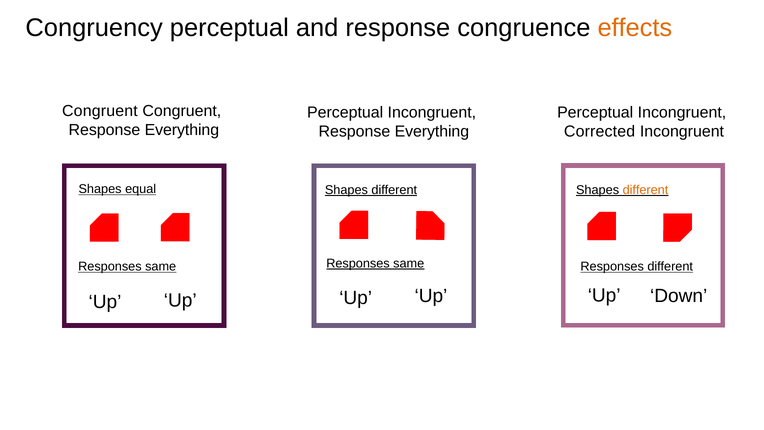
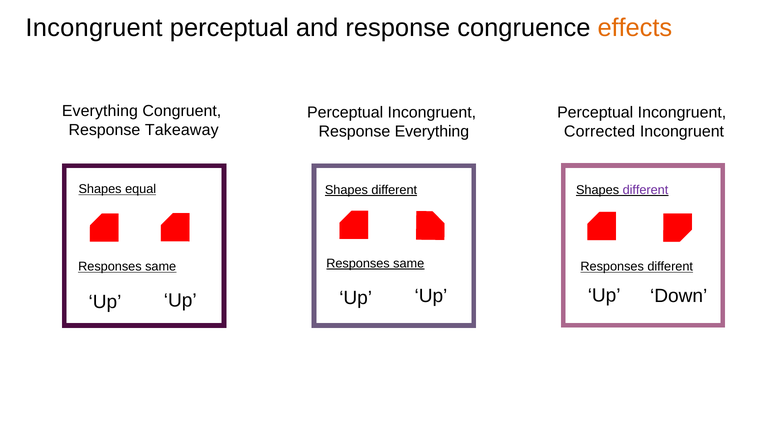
Congruency at (94, 28): Congruency -> Incongruent
Congruent at (100, 111): Congruent -> Everything
Everything at (182, 130): Everything -> Takeaway
different at (645, 190) colour: orange -> purple
